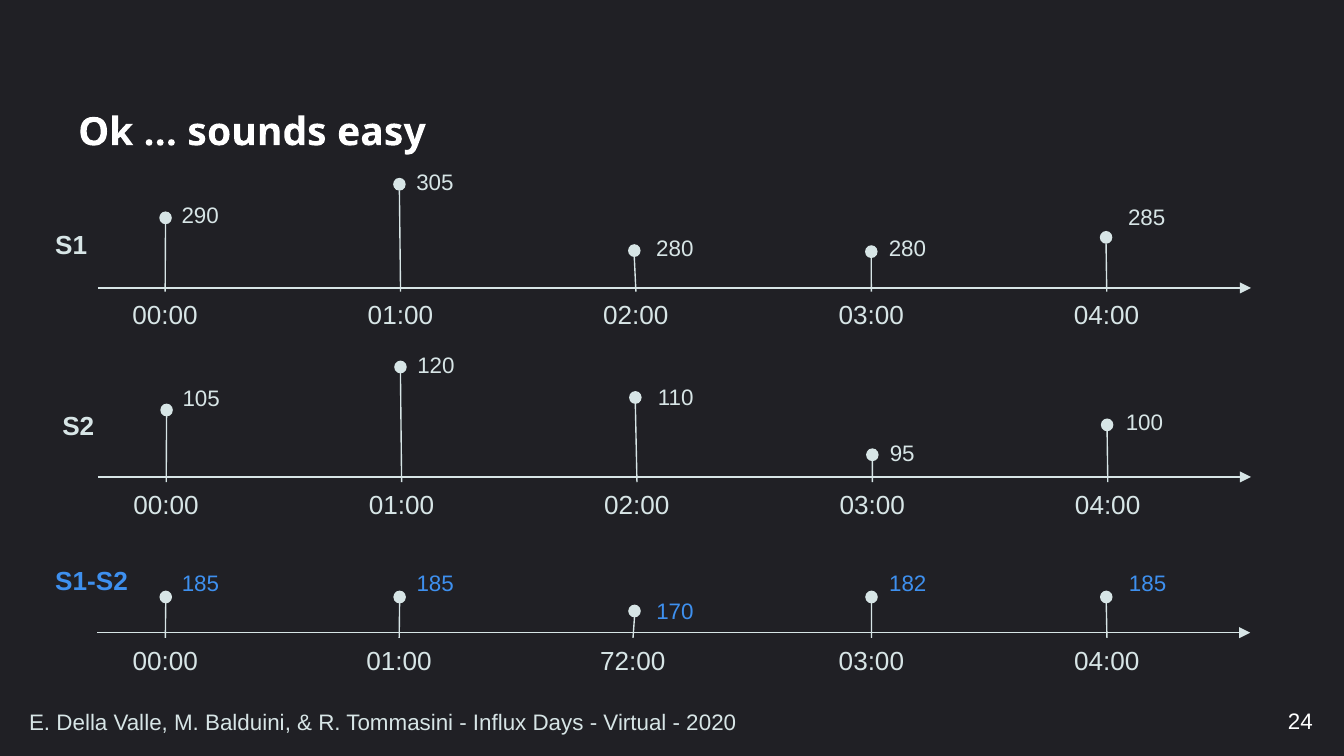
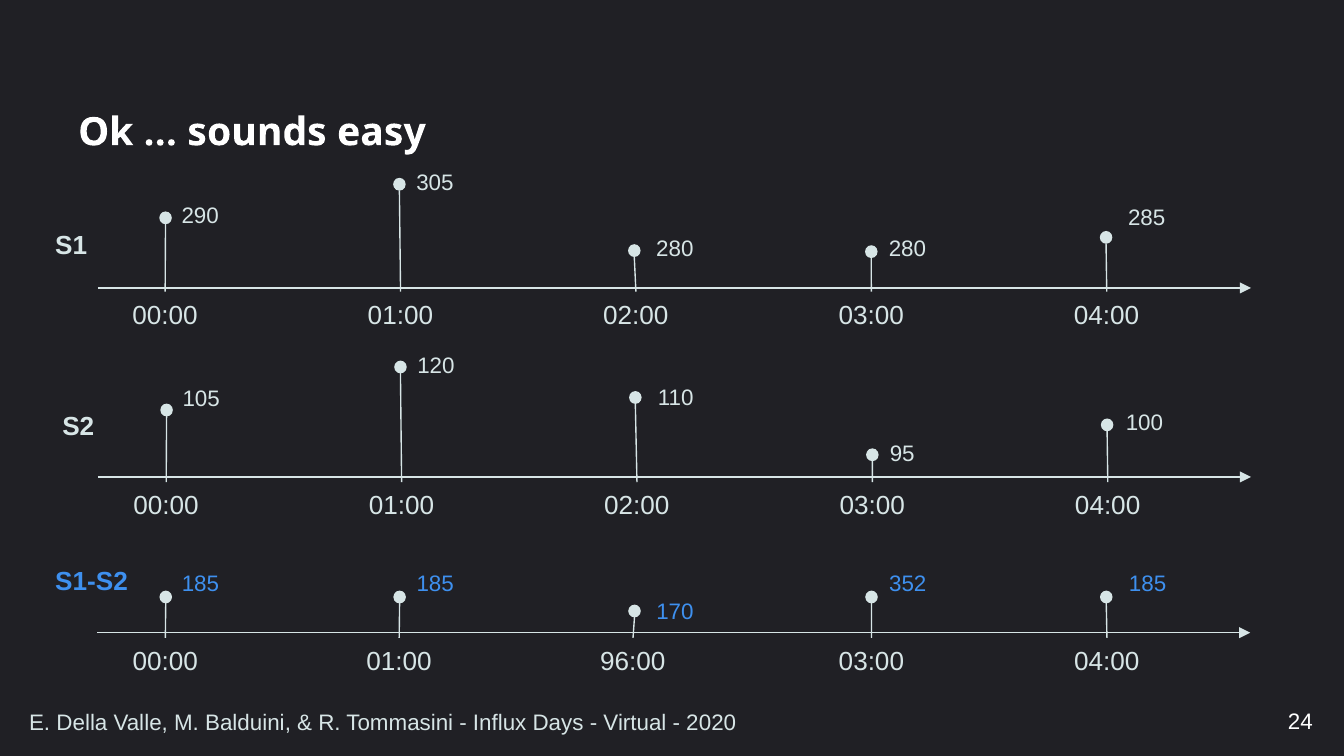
182: 182 -> 352
72:00: 72:00 -> 96:00
